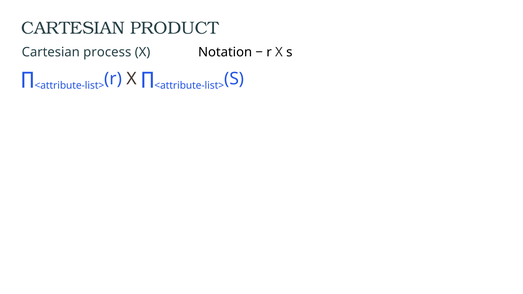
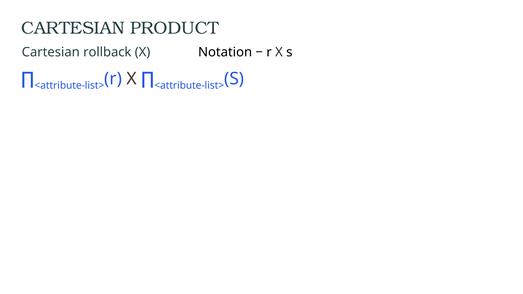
process: process -> rollback
